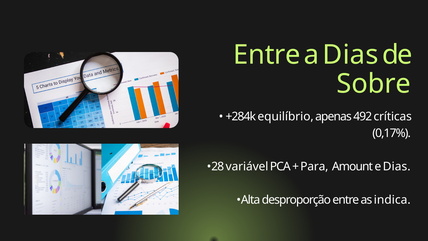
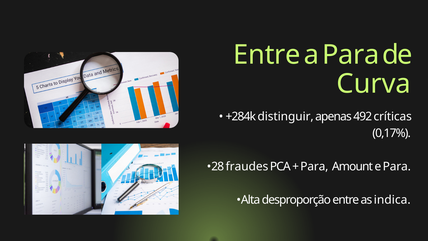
a Dias: Dias -> Para
Sobre: Sobre -> Curva
equilíbrio: equilíbrio -> distinguir
variável: variável -> fraudes
e Dias: Dias -> Para
